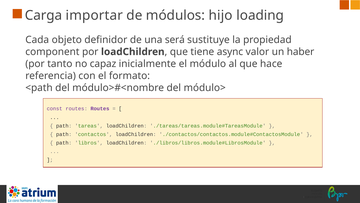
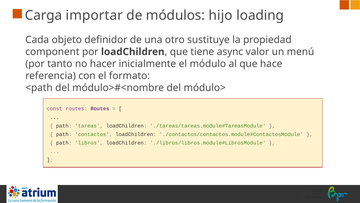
será: será -> otro
haber: haber -> menú
capaz: capaz -> hacer
